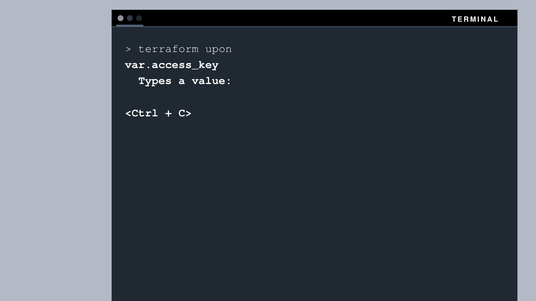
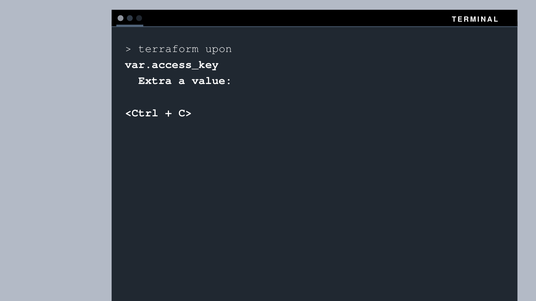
Types: Types -> Extra
